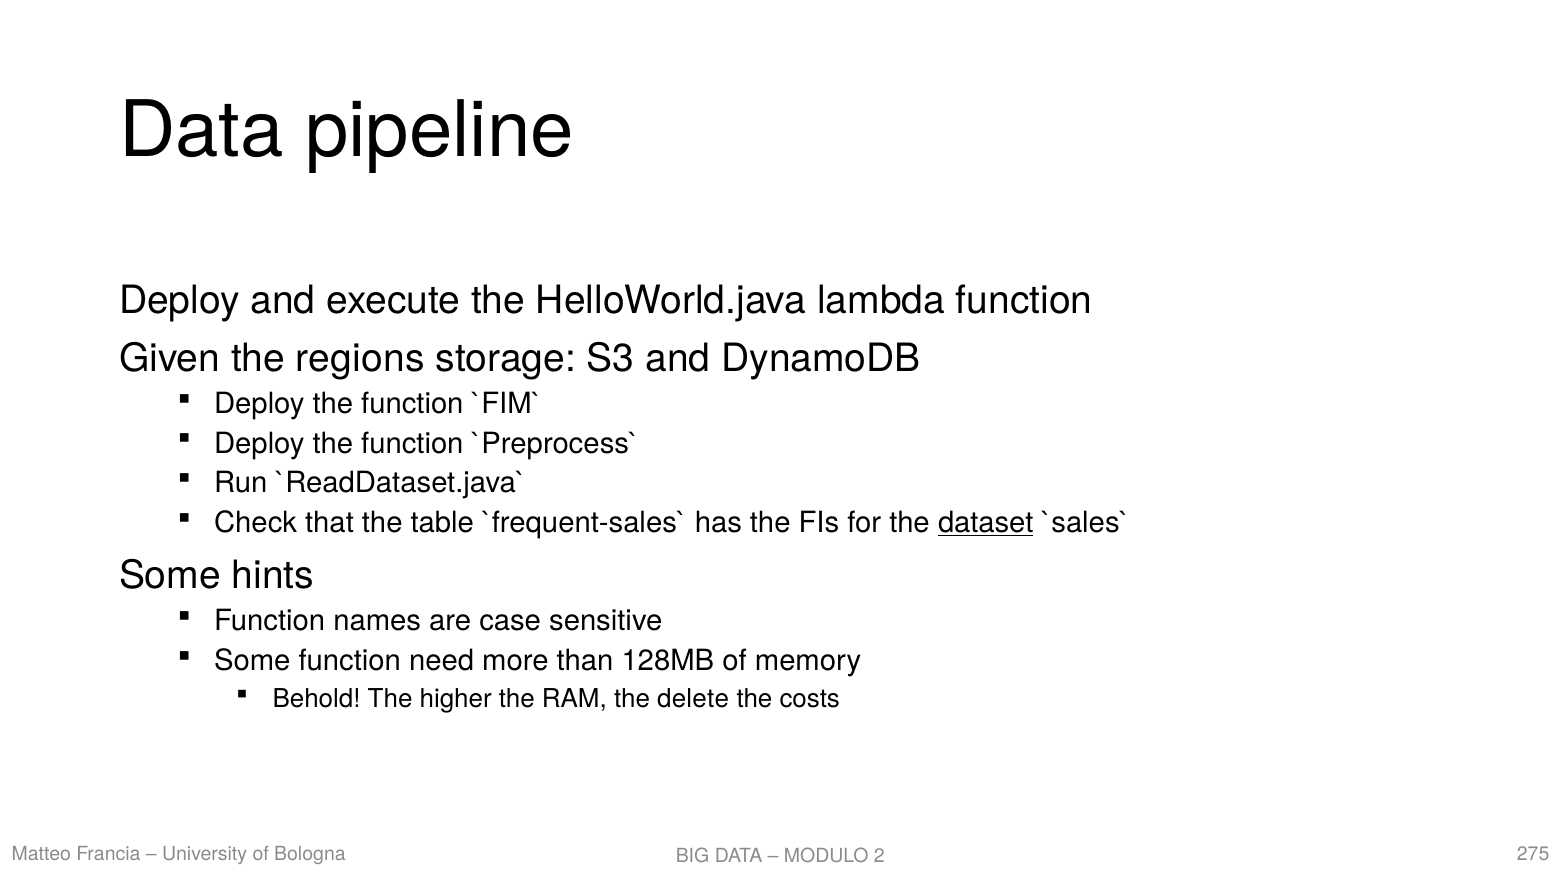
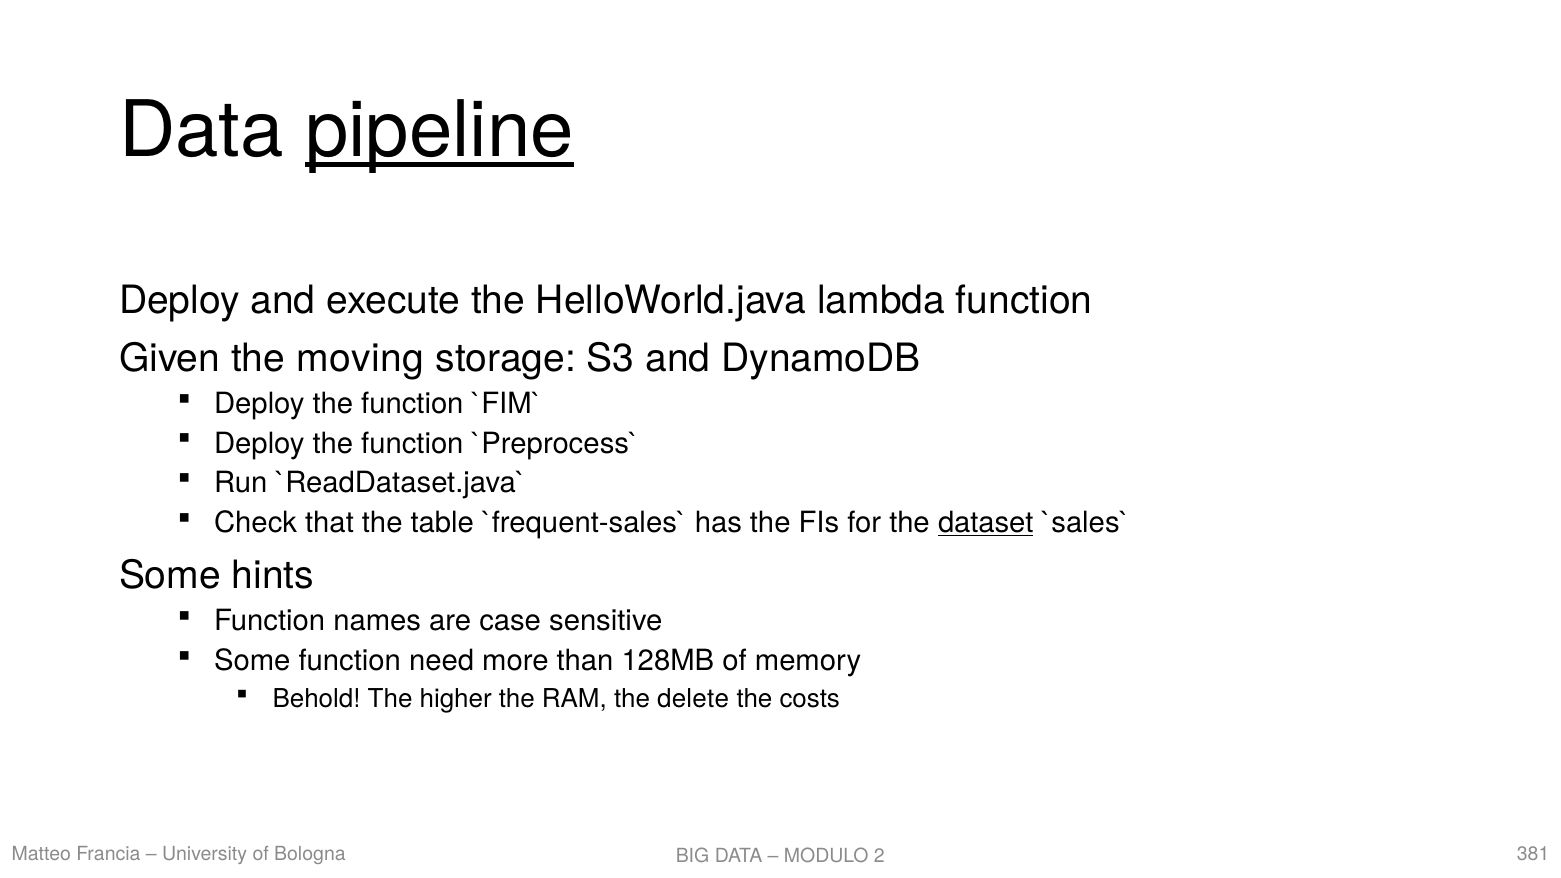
pipeline underline: none -> present
regions: regions -> moving
275: 275 -> 381
